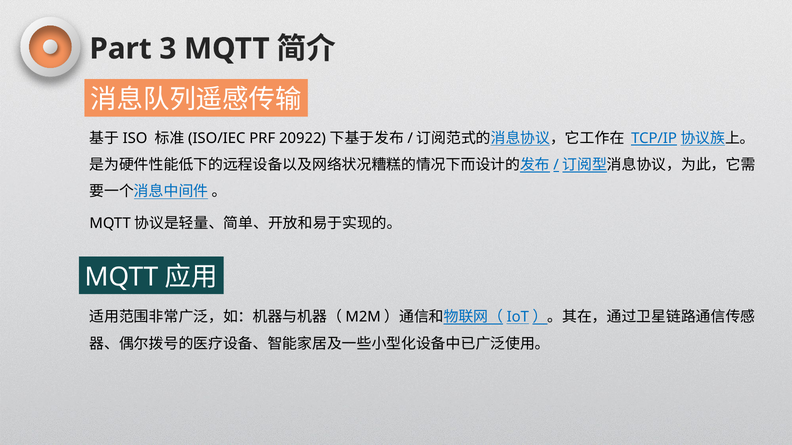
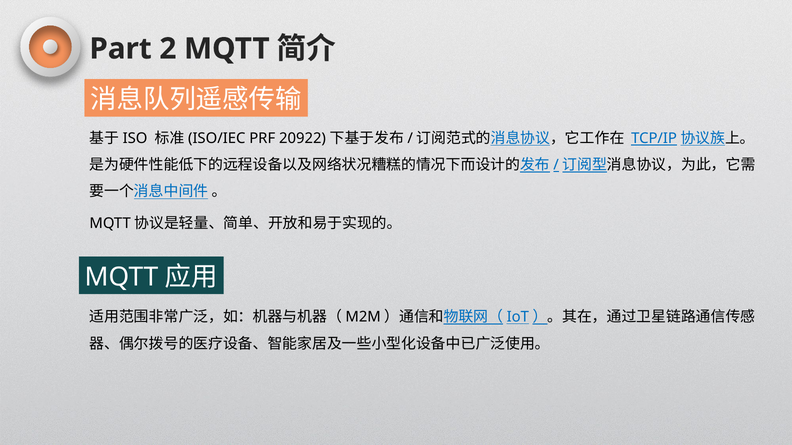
3: 3 -> 2
